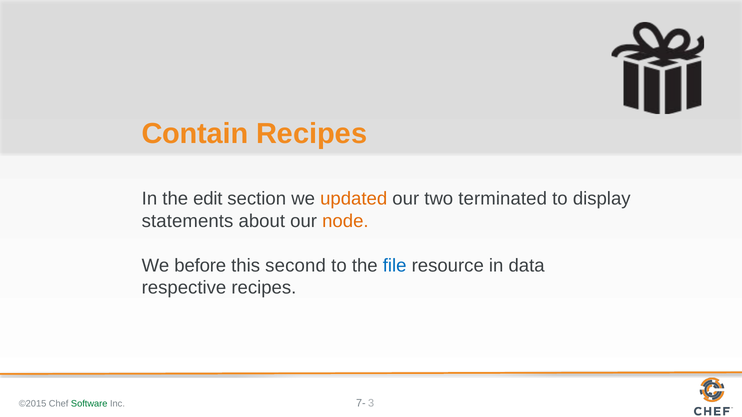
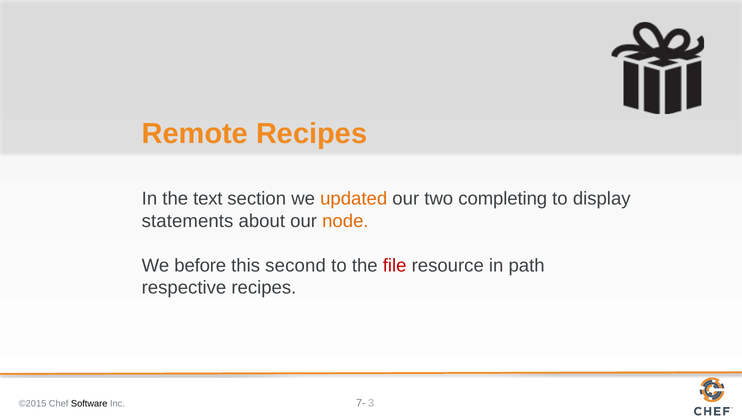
Contain: Contain -> Remote
edit: edit -> text
terminated: terminated -> completing
file colour: blue -> red
data: data -> path
Software colour: green -> black
